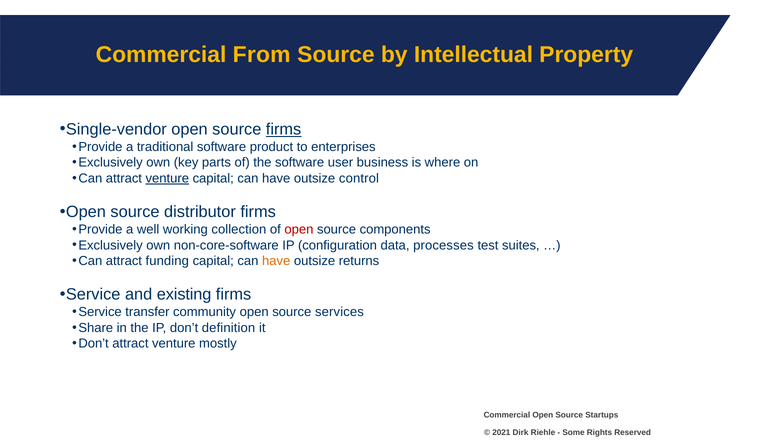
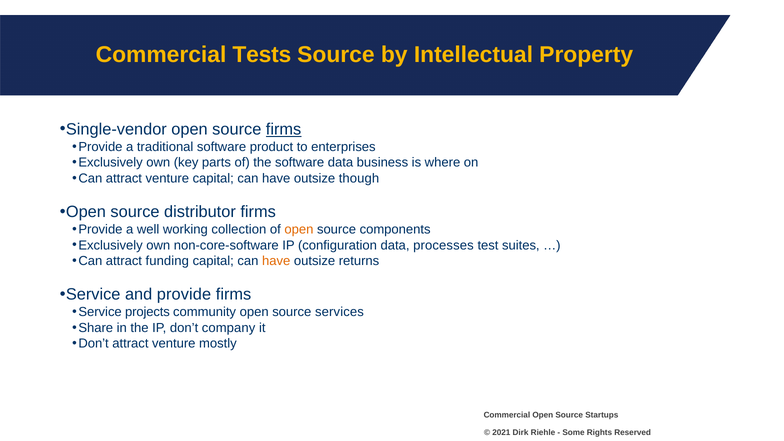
From: From -> Tests
software user: user -> data
venture at (167, 178) underline: present -> none
control: control -> though
open at (299, 229) colour: red -> orange
and existing: existing -> provide
transfer: transfer -> projects
definition: definition -> company
